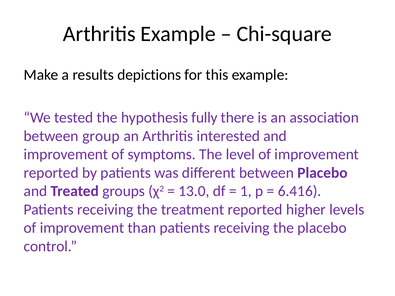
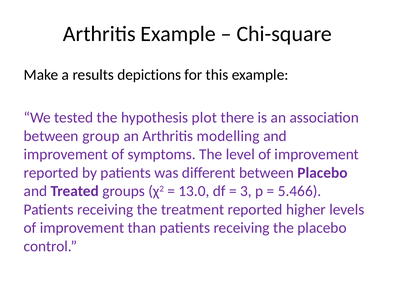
fully: fully -> plot
interested: interested -> modelling
1: 1 -> 3
6.416: 6.416 -> 5.466
